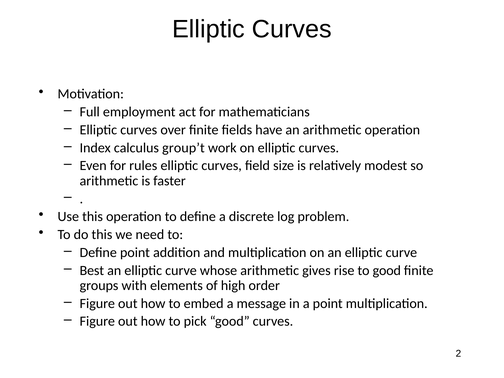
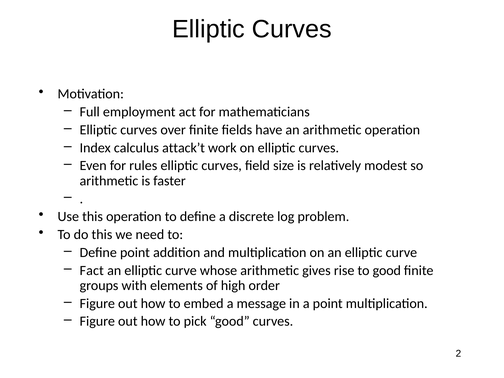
group’t: group’t -> attack’t
Best: Best -> Fact
